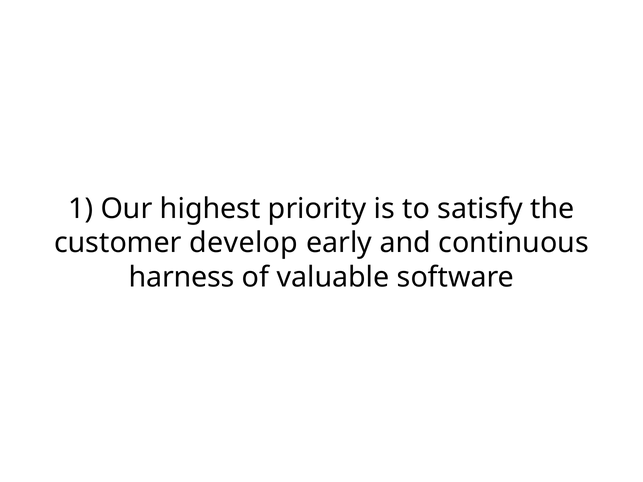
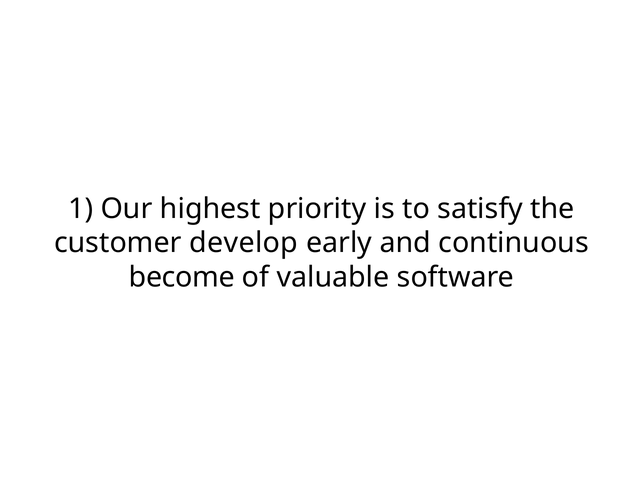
harness: harness -> become
